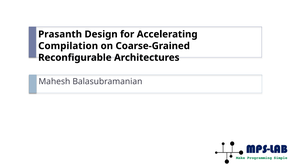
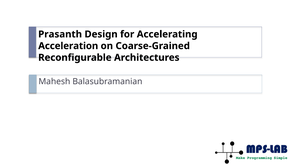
Compilation: Compilation -> Acceleration
